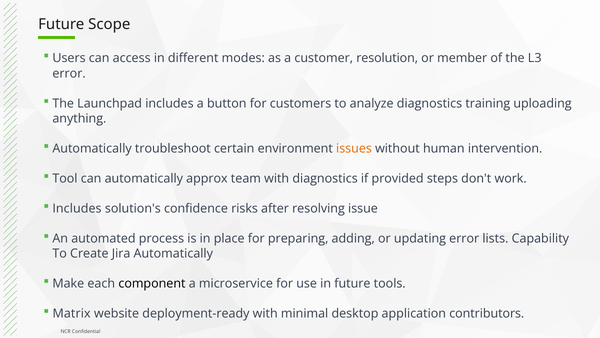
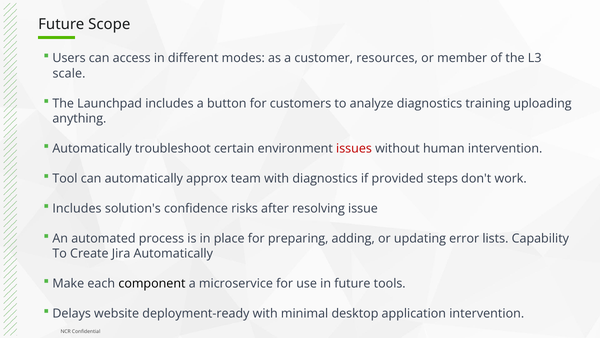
resolution: resolution -> resources
error at (69, 73): error -> scale
issues colour: orange -> red
Matrix: Matrix -> Delays
application contributors: contributors -> intervention
